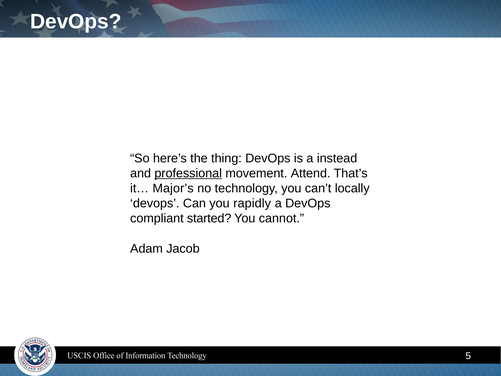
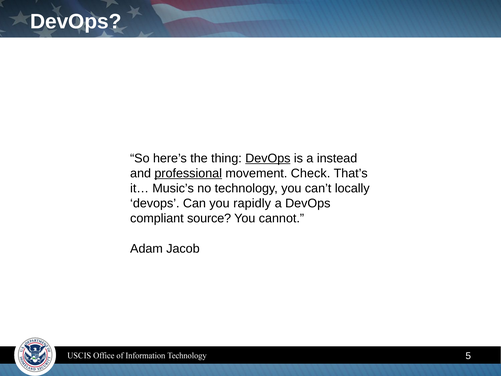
DevOps at (268, 158) underline: none -> present
Attend: Attend -> Check
Major’s: Major’s -> Music’s
started: started -> source
